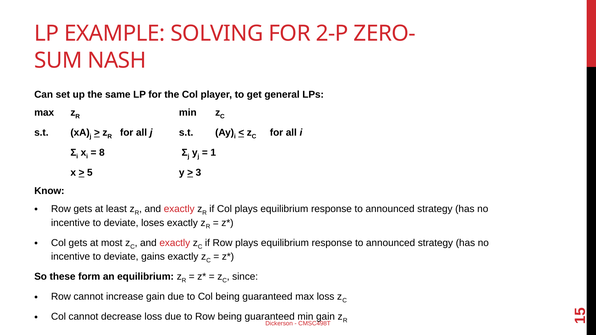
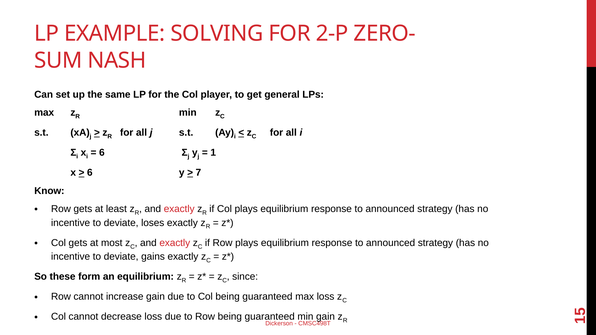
8 at (102, 153): 8 -> 6
5 at (90, 173): 5 -> 6
3: 3 -> 7
